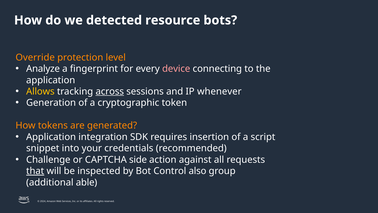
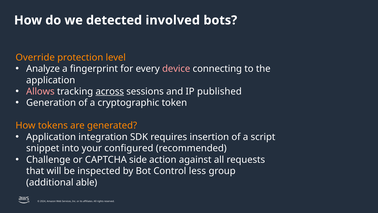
resource: resource -> involved
Allows colour: yellow -> pink
whenever: whenever -> published
credentials: credentials -> configured
that underline: present -> none
also: also -> less
